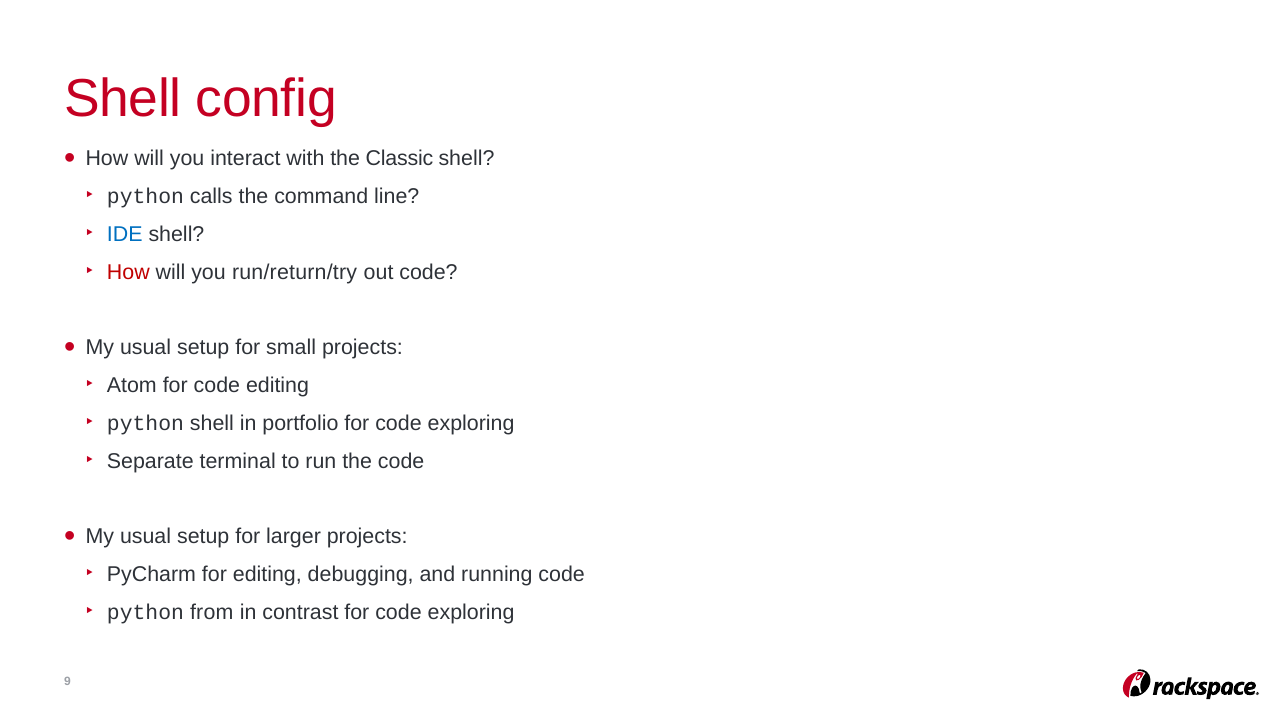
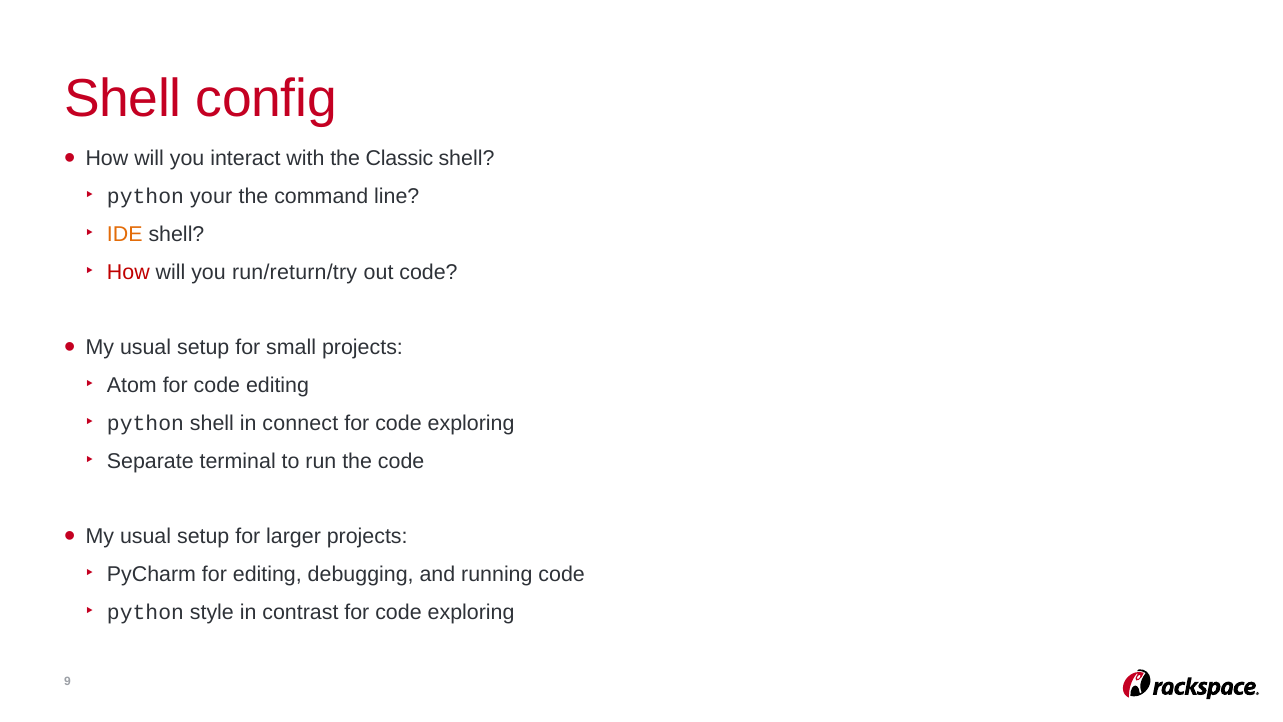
calls: calls -> your
IDE colour: blue -> orange
portfolio: portfolio -> connect
from: from -> style
